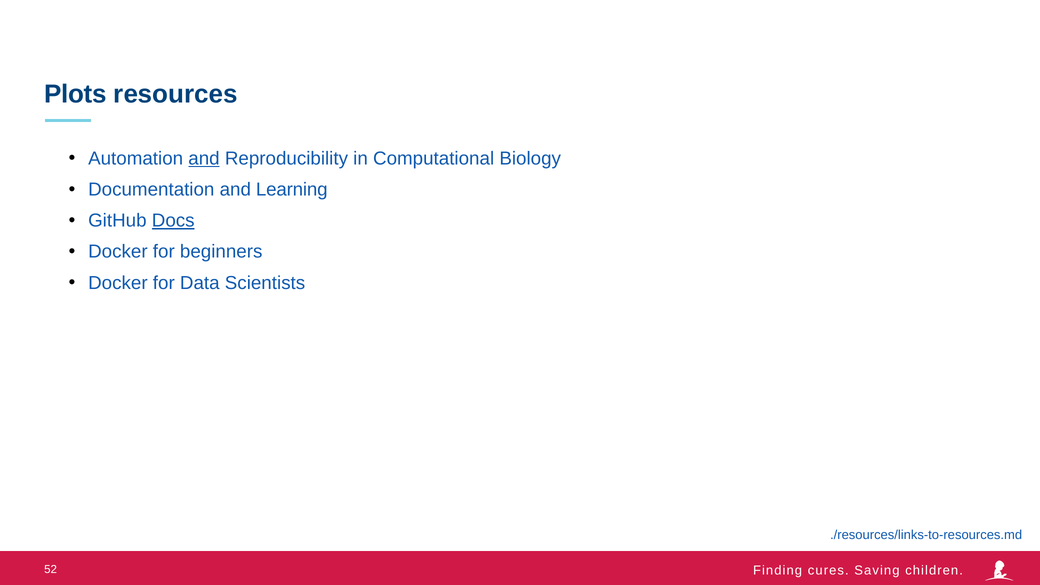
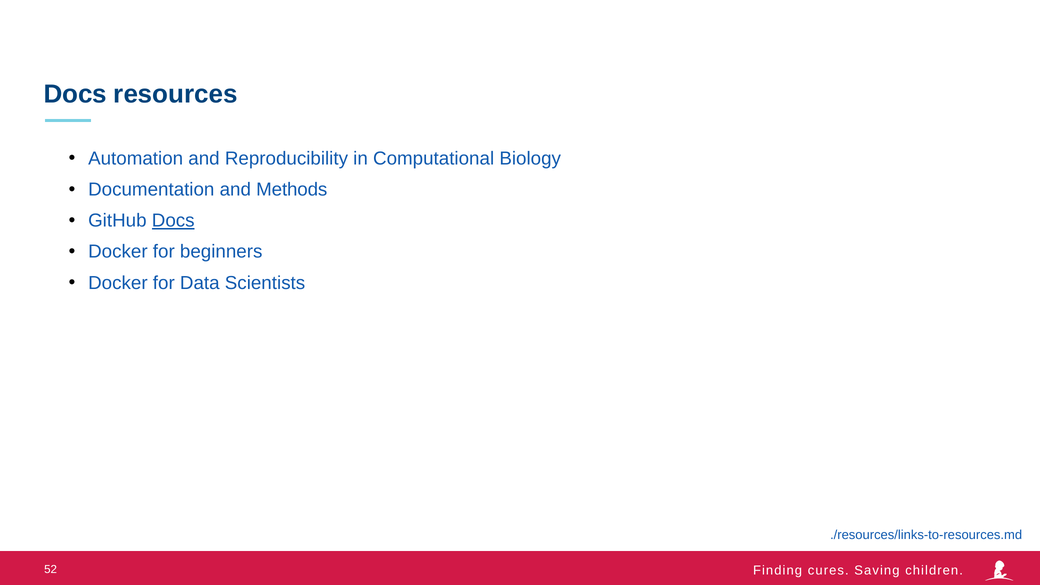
Plots at (75, 94): Plots -> Docs
and at (204, 159) underline: present -> none
Learning: Learning -> Methods
